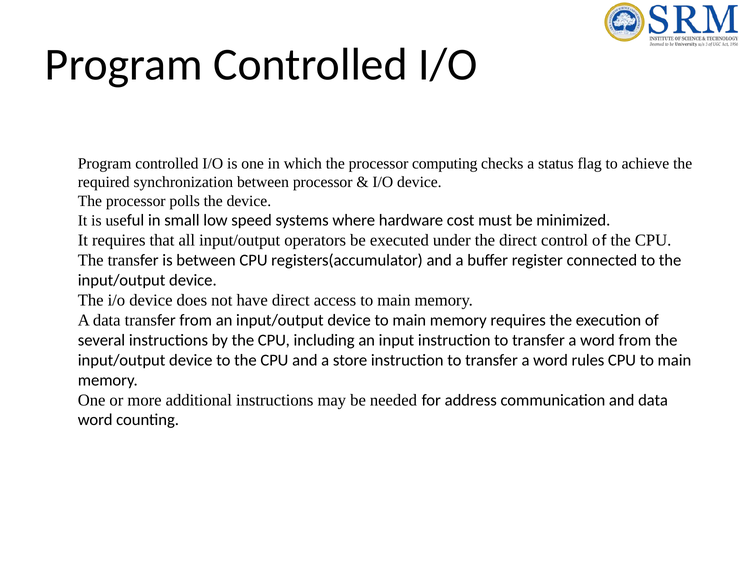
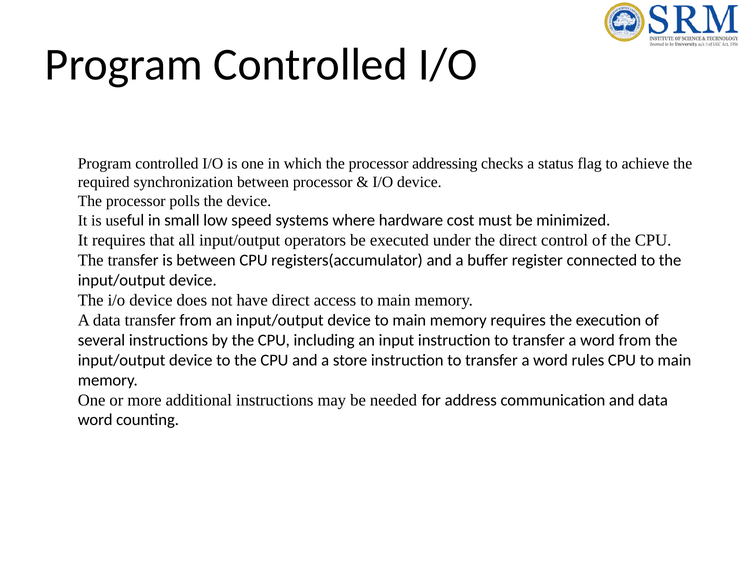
computing: computing -> addressing
